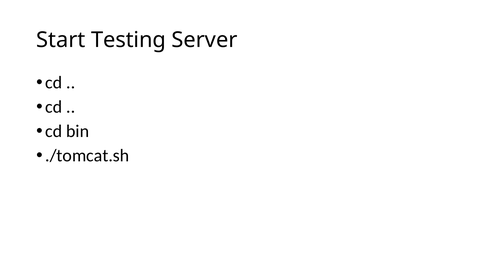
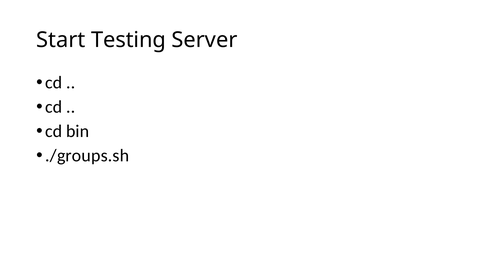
./tomcat.sh: ./tomcat.sh -> ./groups.sh
